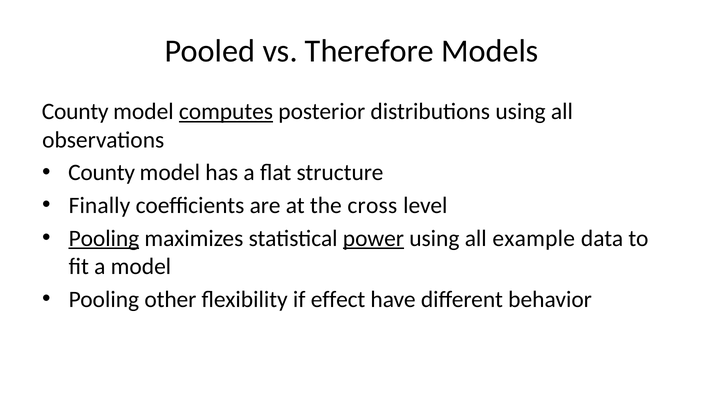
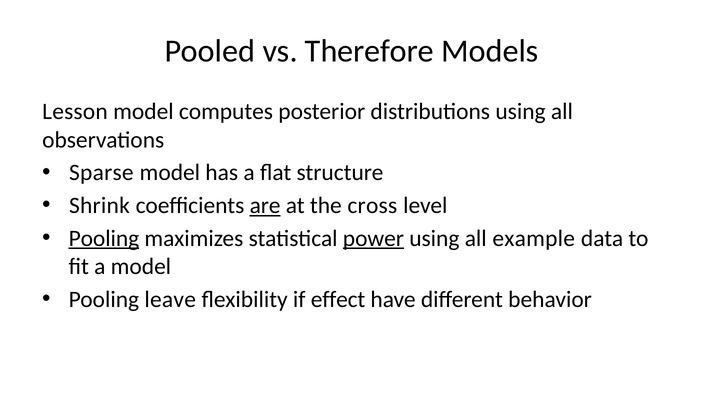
County at (75, 112): County -> Lesson
computes underline: present -> none
County at (102, 173): County -> Sparse
Finally: Finally -> Shrink
are underline: none -> present
other: other -> leave
